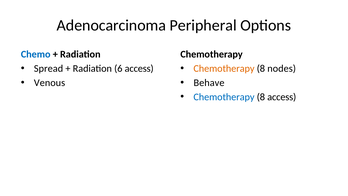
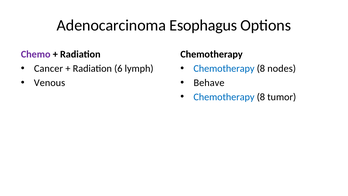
Peripheral: Peripheral -> Esophagus
Chemo colour: blue -> purple
Spread: Spread -> Cancer
6 access: access -> lymph
Chemotherapy at (224, 68) colour: orange -> blue
8 access: access -> tumor
